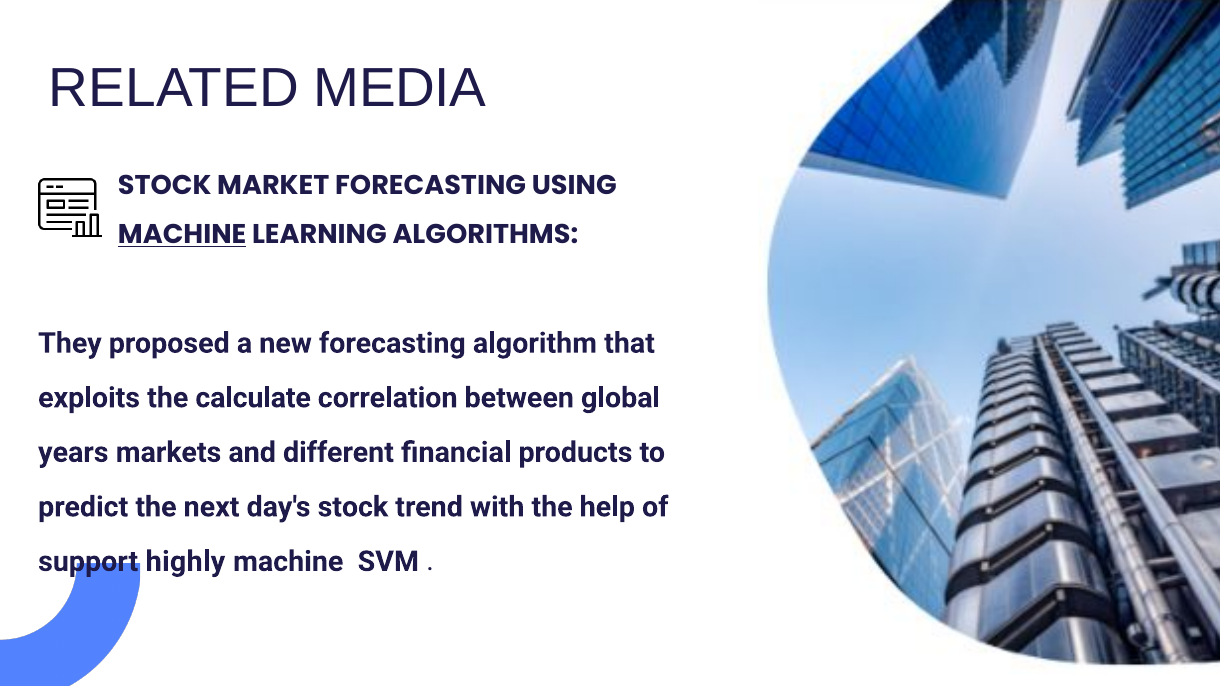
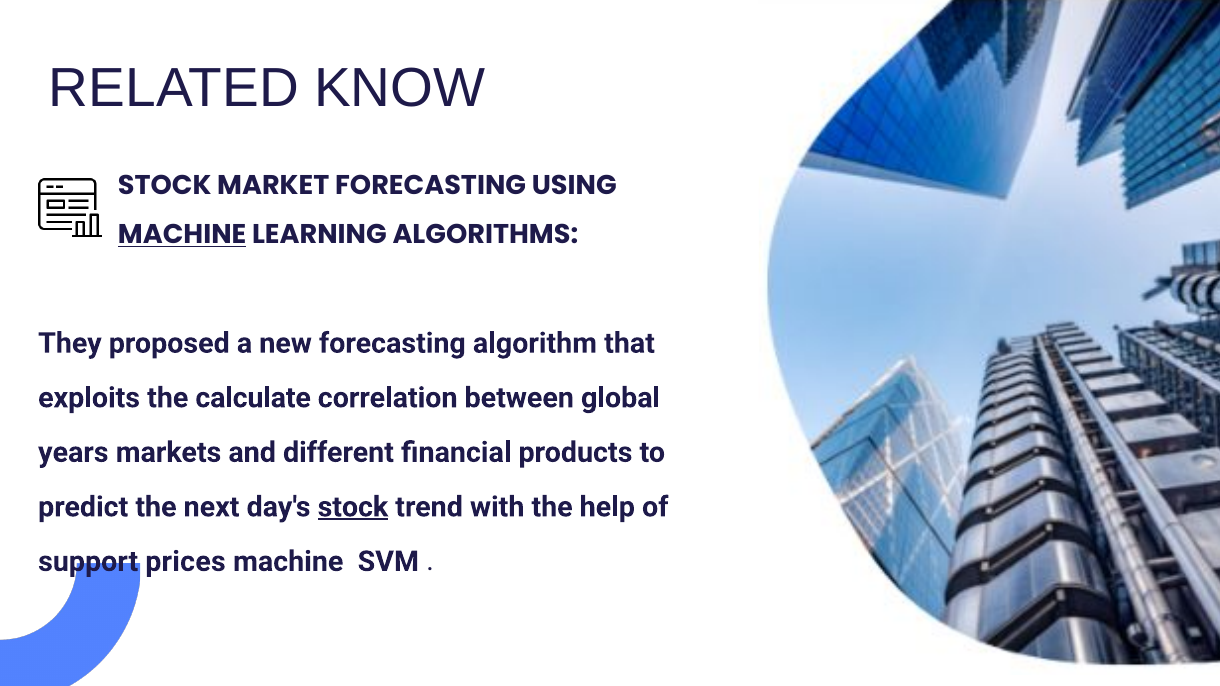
MEDIA: MEDIA -> KNOW
stock at (353, 507) underline: none -> present
highly: highly -> prices
